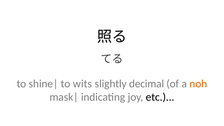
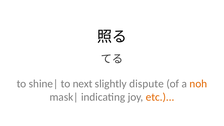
wits: wits -> next
decimal: decimal -> dispute
etc colour: black -> orange
